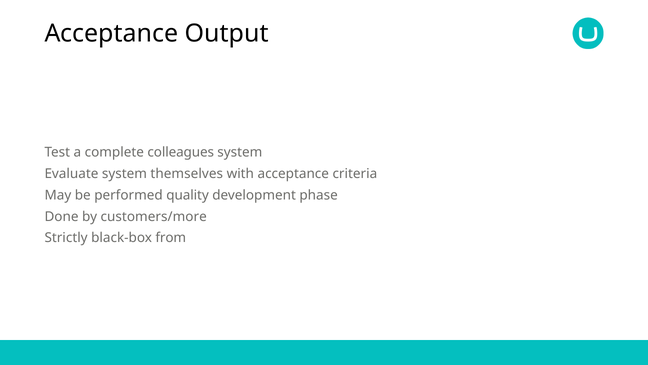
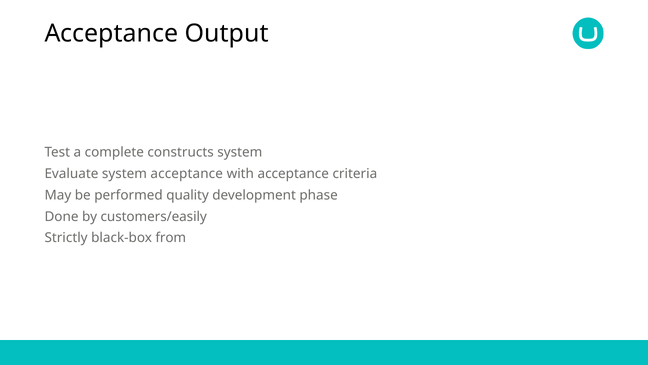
colleagues: colleagues -> constructs
system themselves: themselves -> acceptance
customers/more: customers/more -> customers/easily
